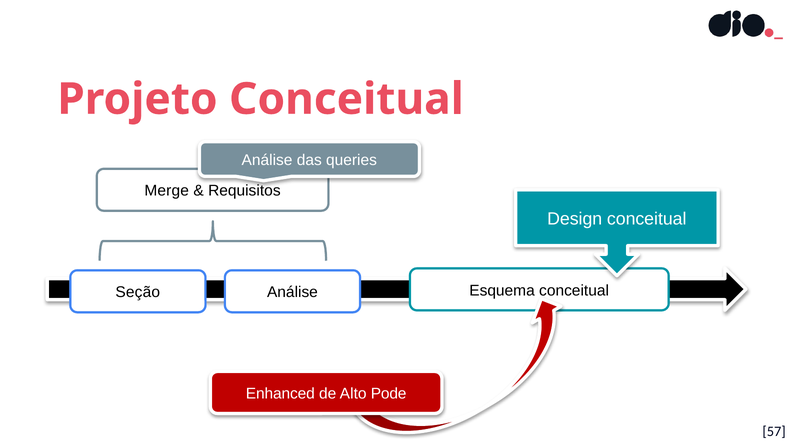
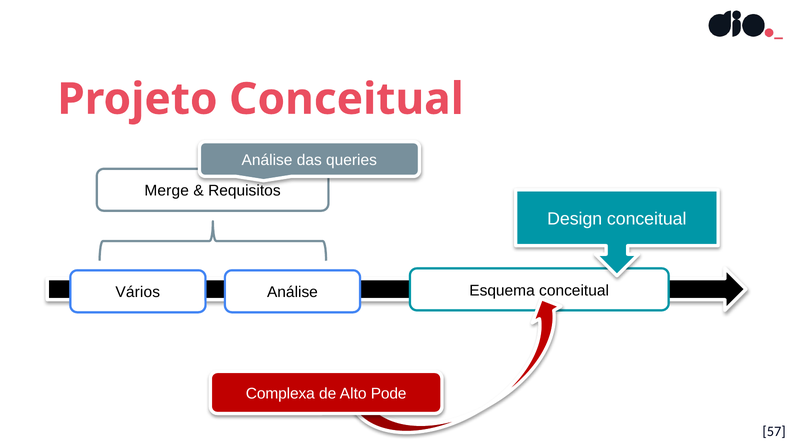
Seção: Seção -> Vários
Enhanced: Enhanced -> Complexa
